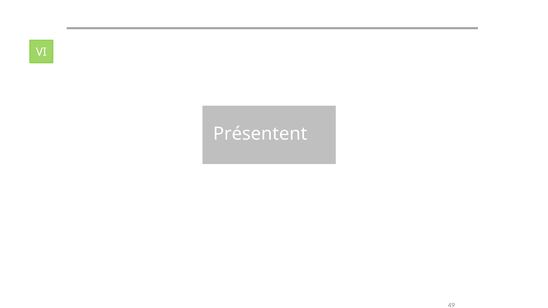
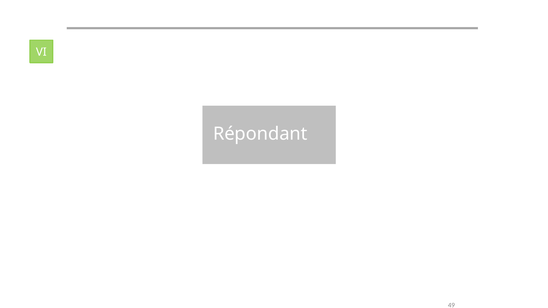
Présentent: Présentent -> Répondant
